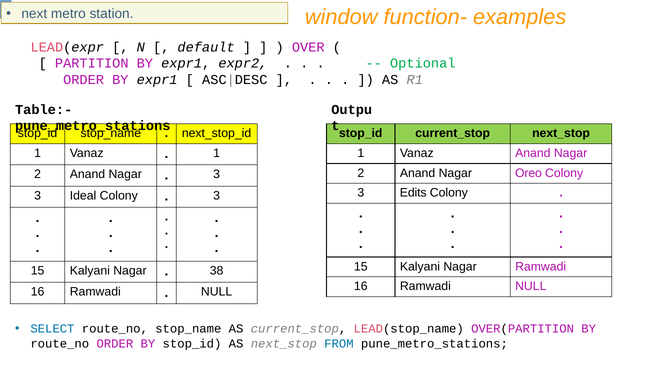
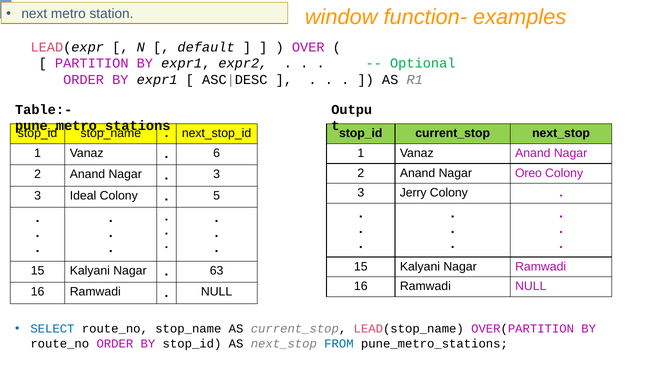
1 at (217, 153): 1 -> 6
Edits: Edits -> Jerry
3 at (217, 196): 3 -> 5
38: 38 -> 63
